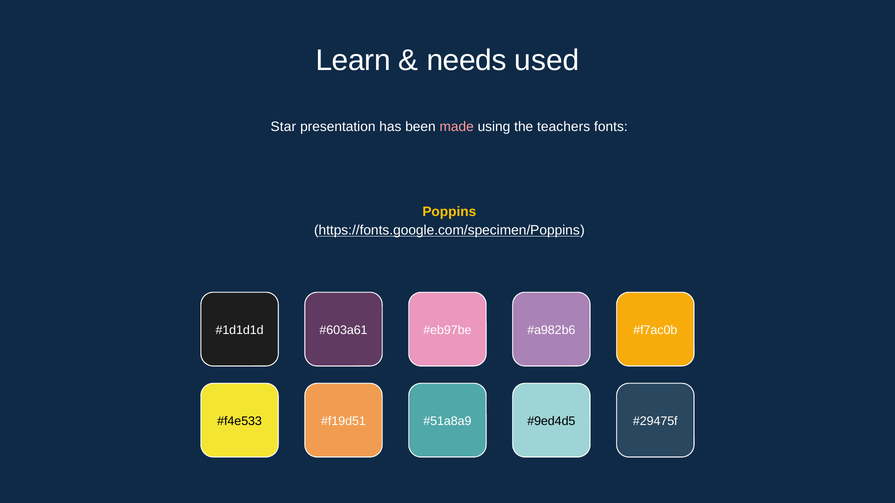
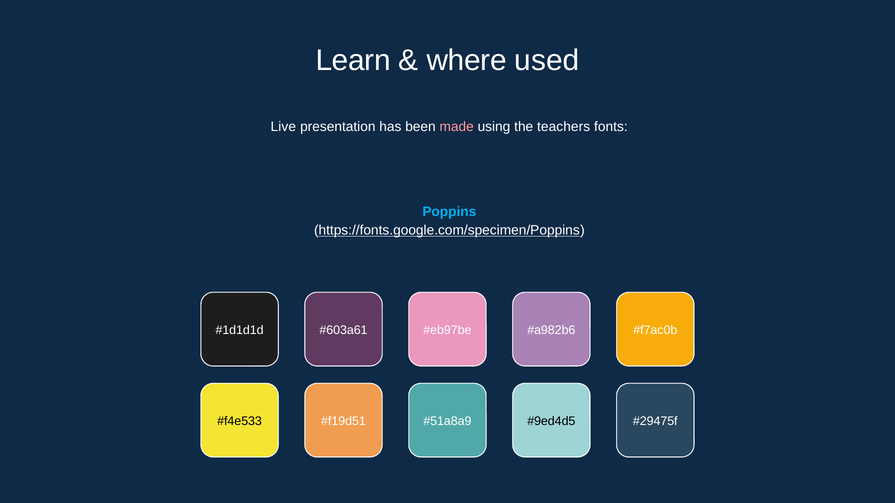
needs: needs -> where
Star: Star -> Live
Poppins colour: yellow -> light blue
